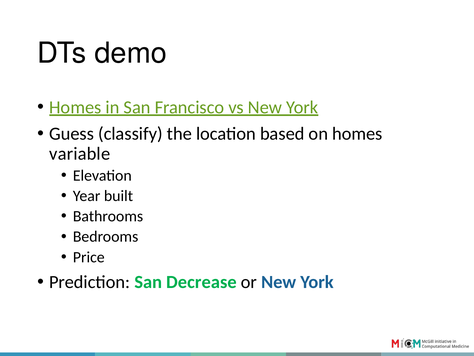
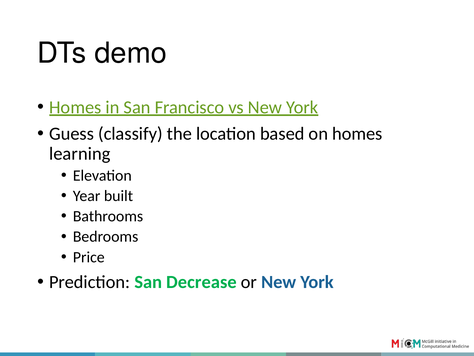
variable: variable -> learning
